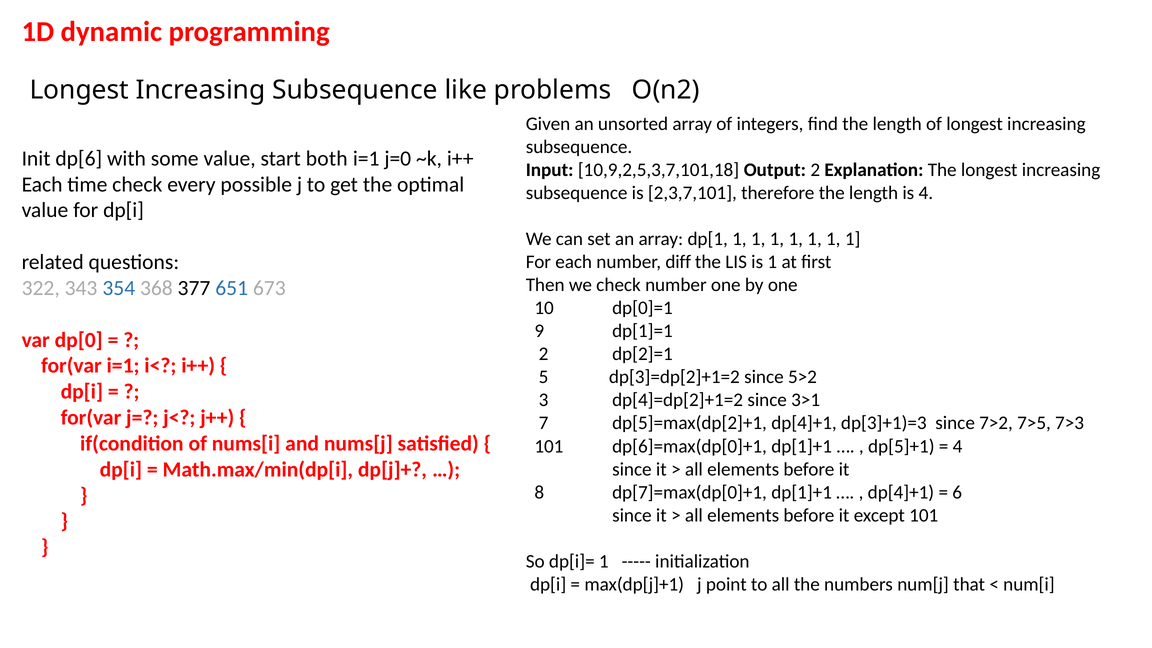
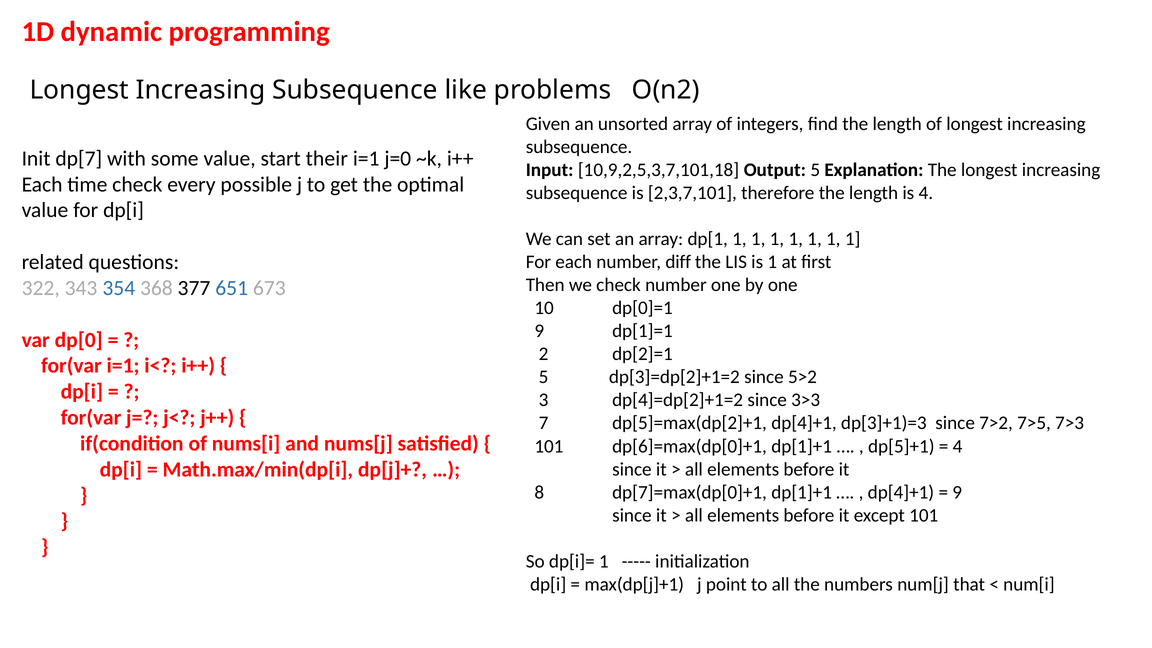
dp[6: dp[6 -> dp[7
both: both -> their
Output 2: 2 -> 5
3>1: 3>1 -> 3>3
6 at (957, 492): 6 -> 9
